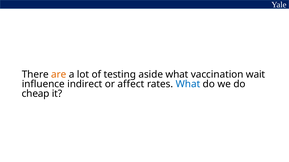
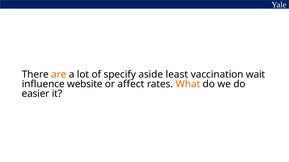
testing: testing -> specify
aside what: what -> least
indirect: indirect -> website
What at (188, 84) colour: blue -> orange
cheap: cheap -> easier
